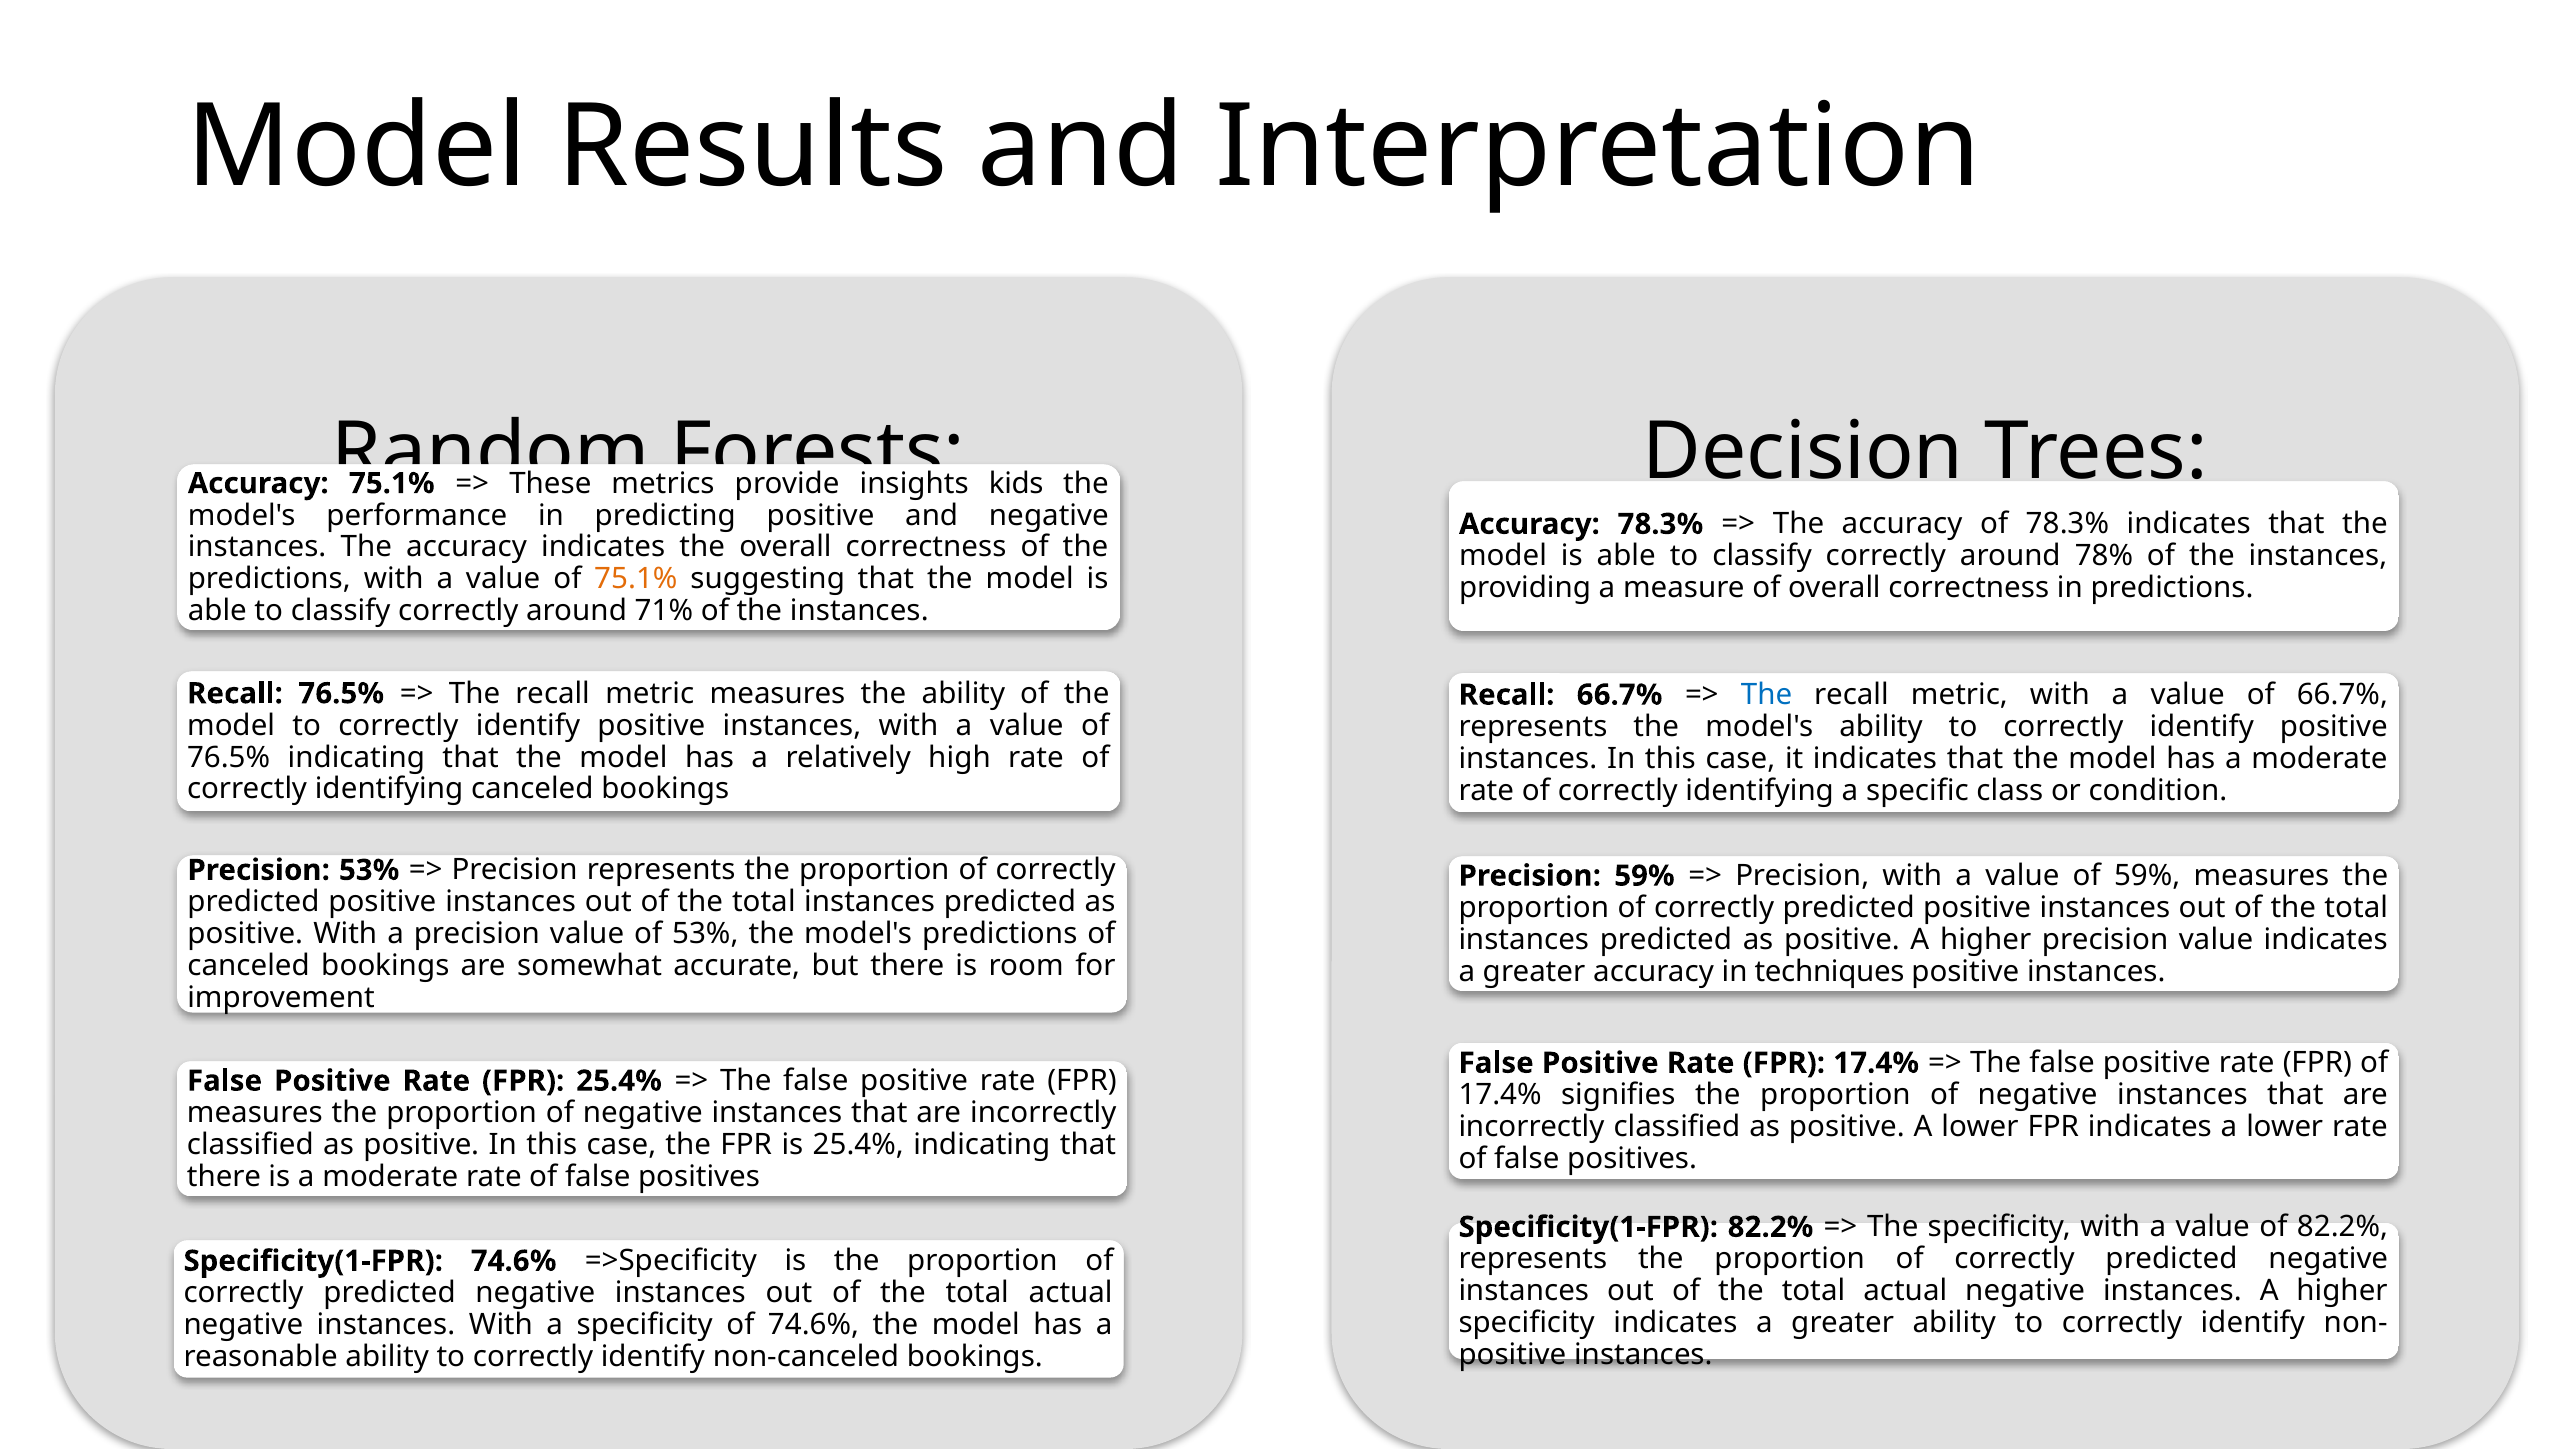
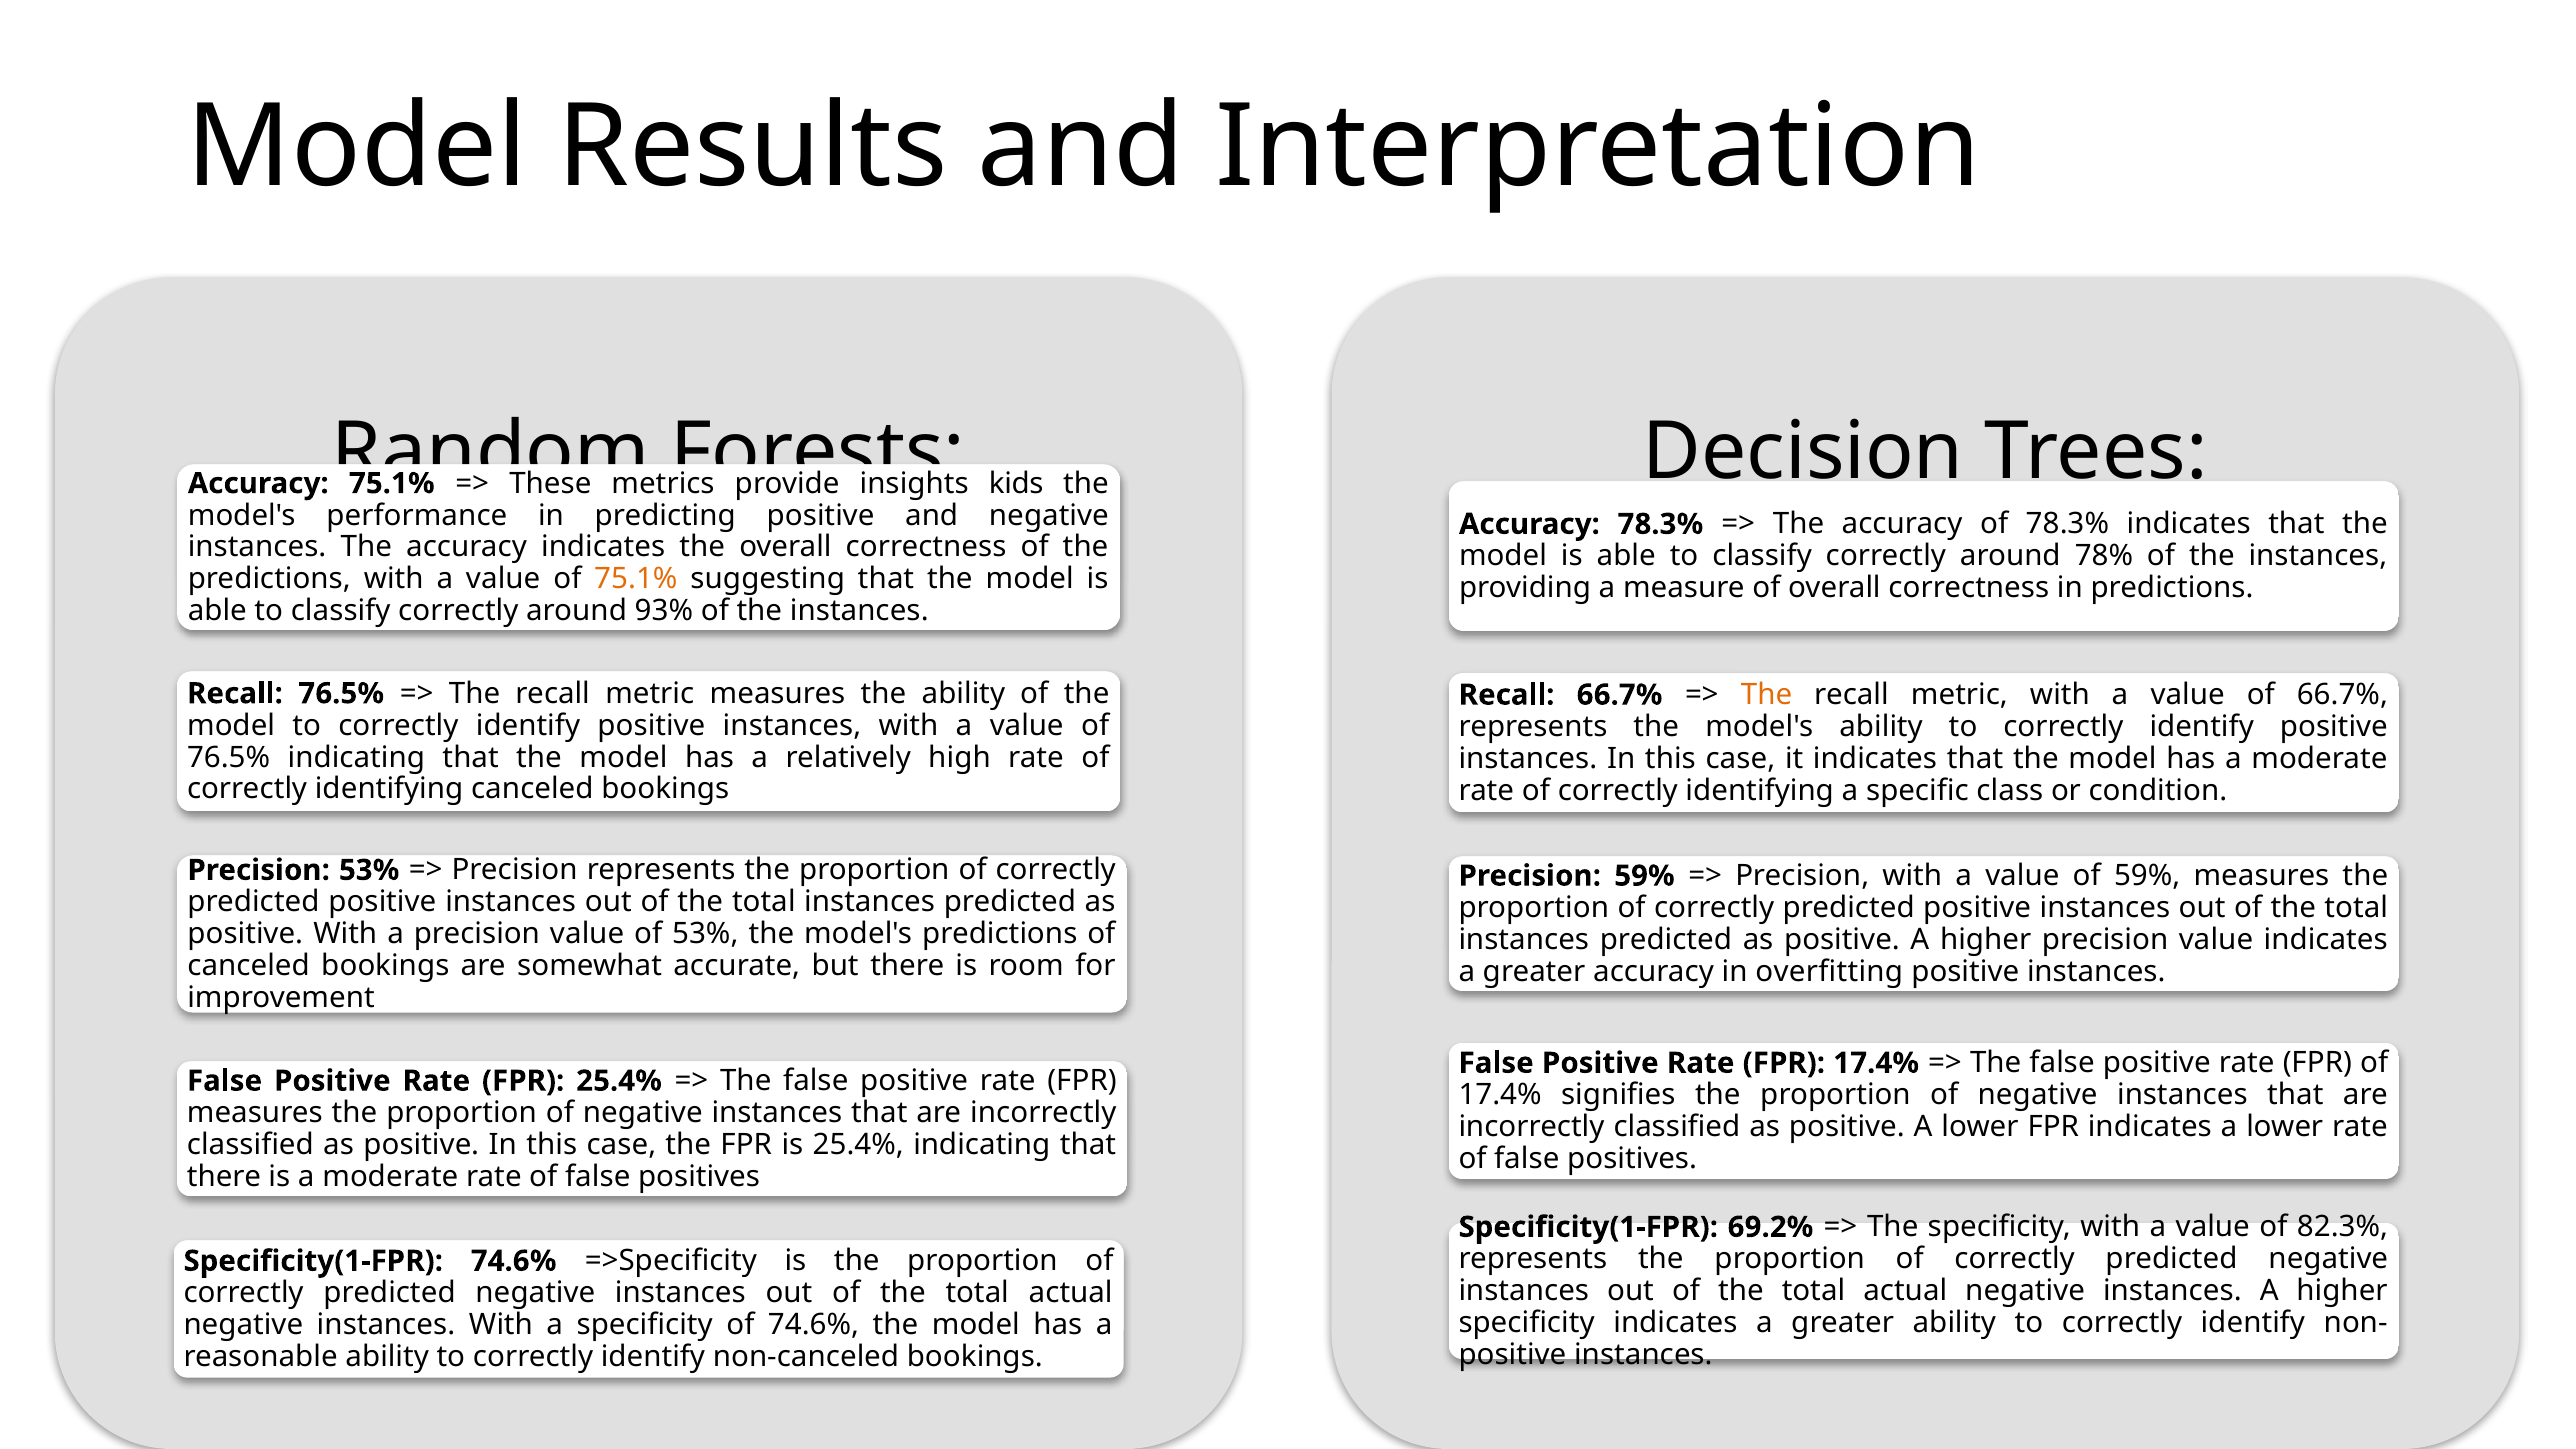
71%: 71% -> 93%
The at (1767, 695) colour: blue -> orange
techniques: techniques -> overfitting
Specificity(1-FPR 82.2%: 82.2% -> 69.2%
of 82.2%: 82.2% -> 82.3%
